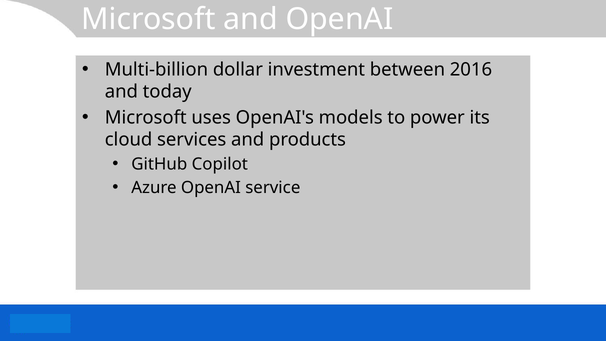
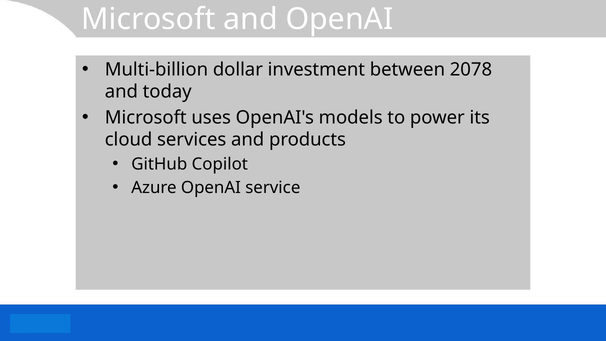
2016: 2016 -> 2078
